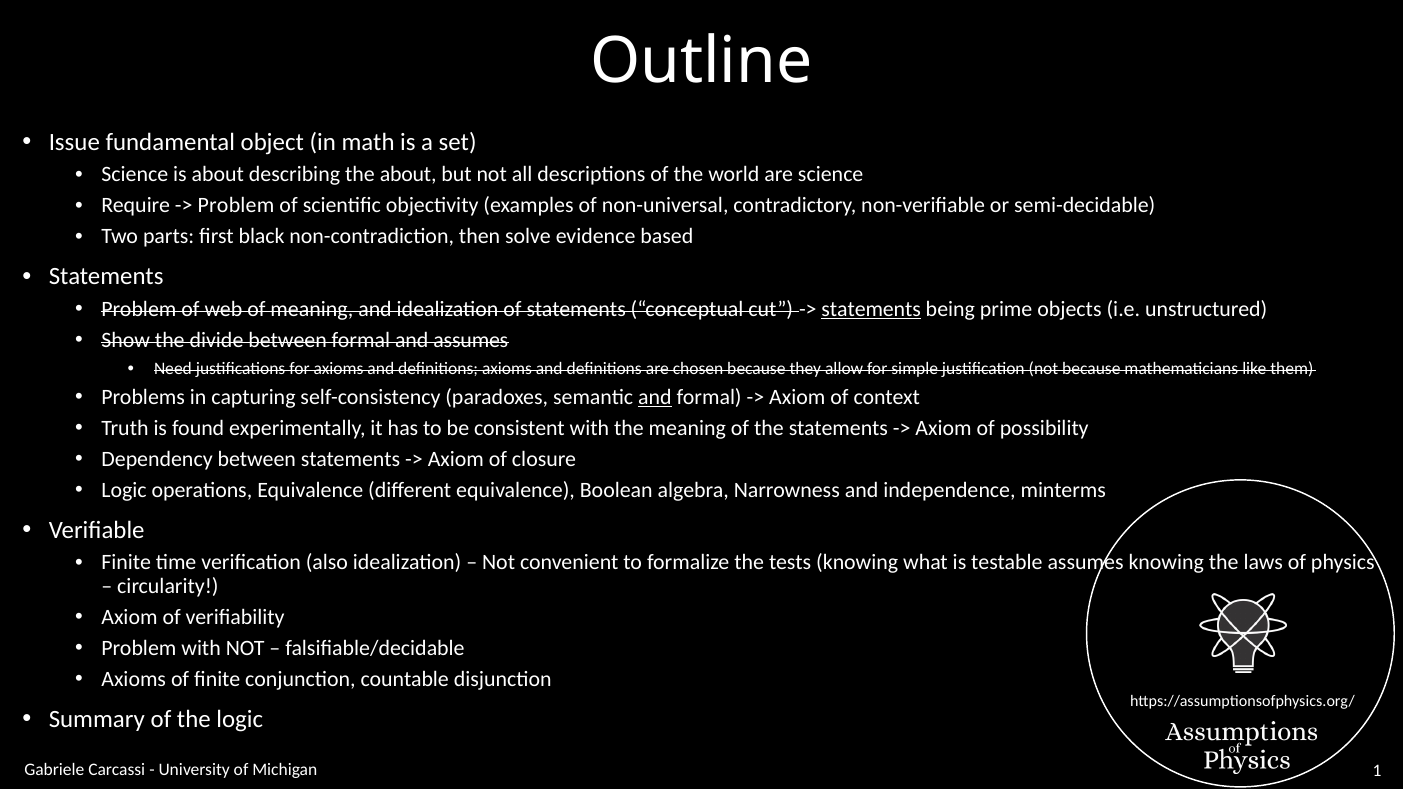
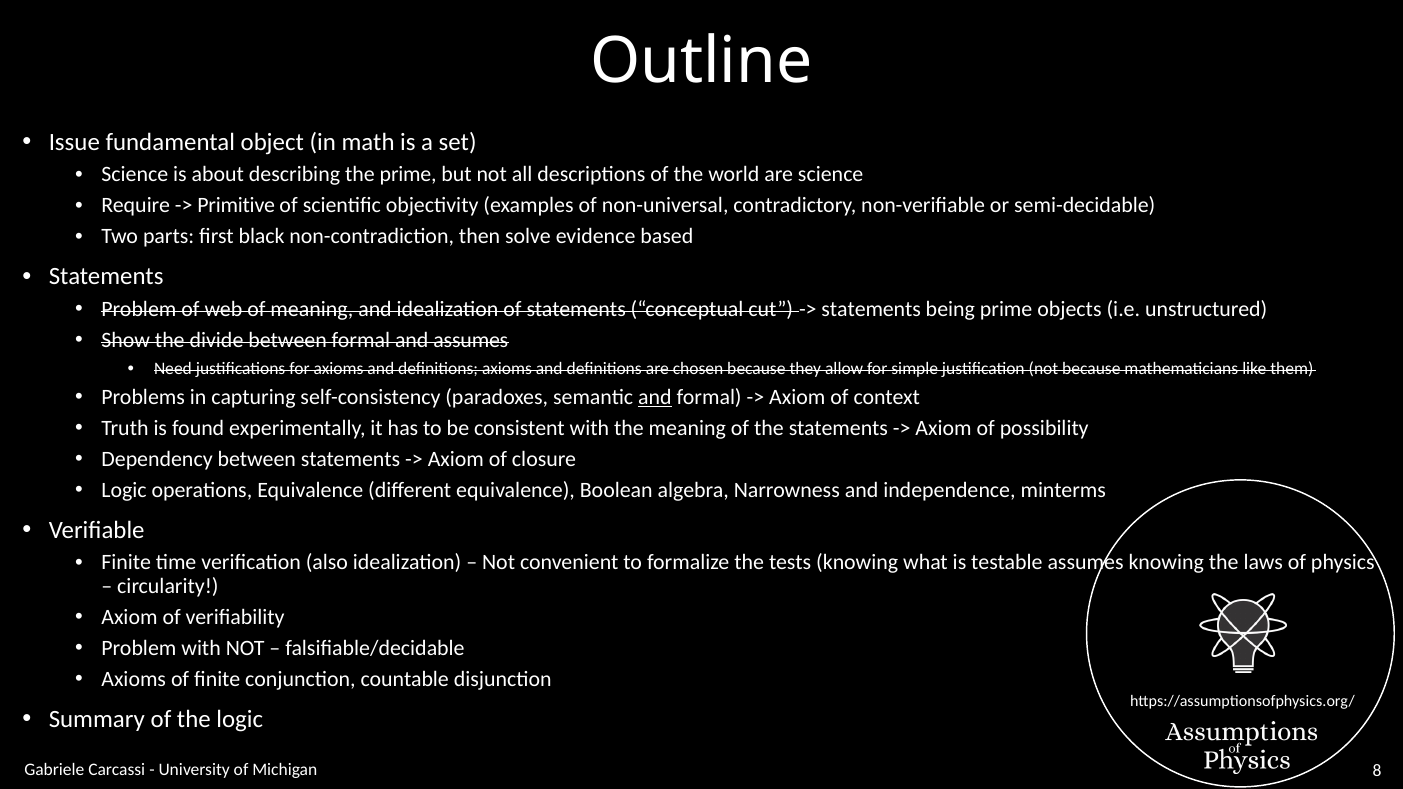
the about: about -> prime
Problem at (236, 206): Problem -> Primitive
statements at (871, 309) underline: present -> none
1: 1 -> 8
